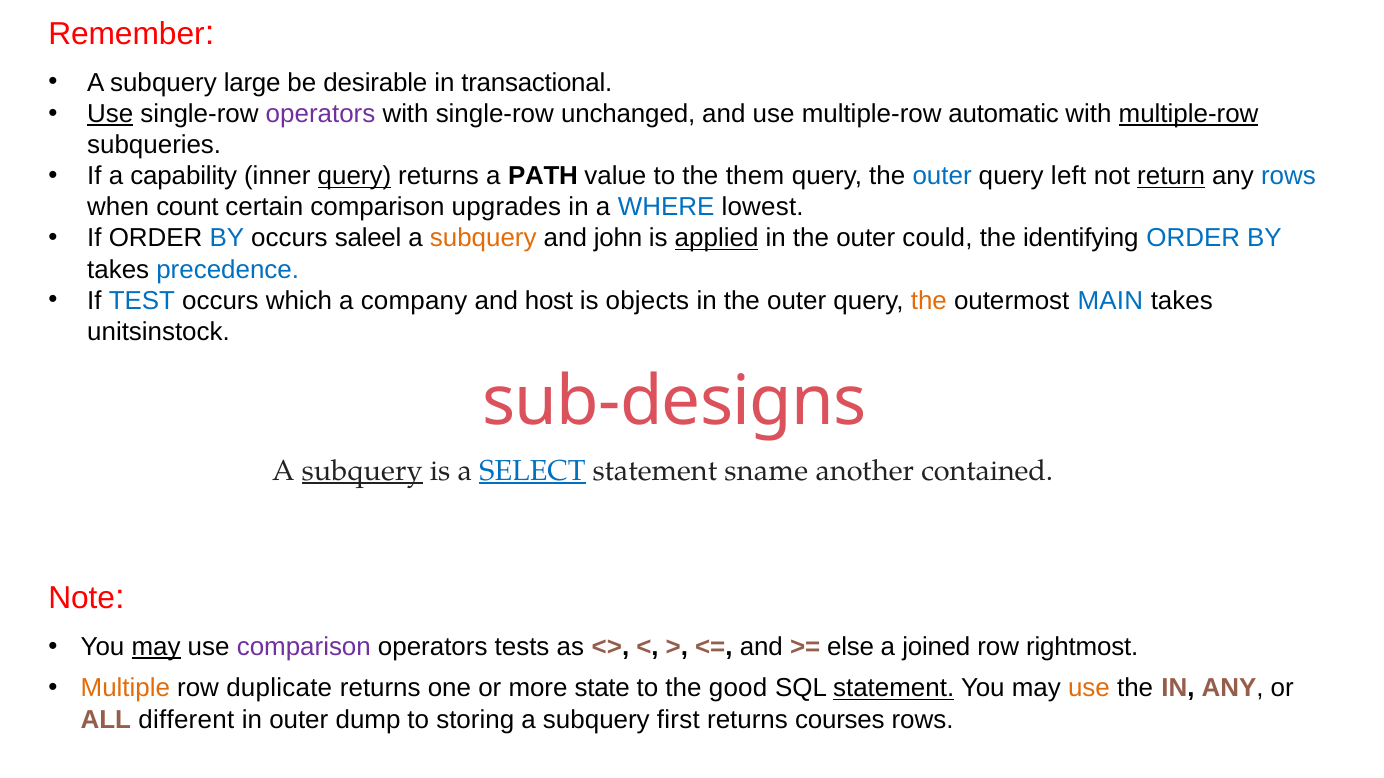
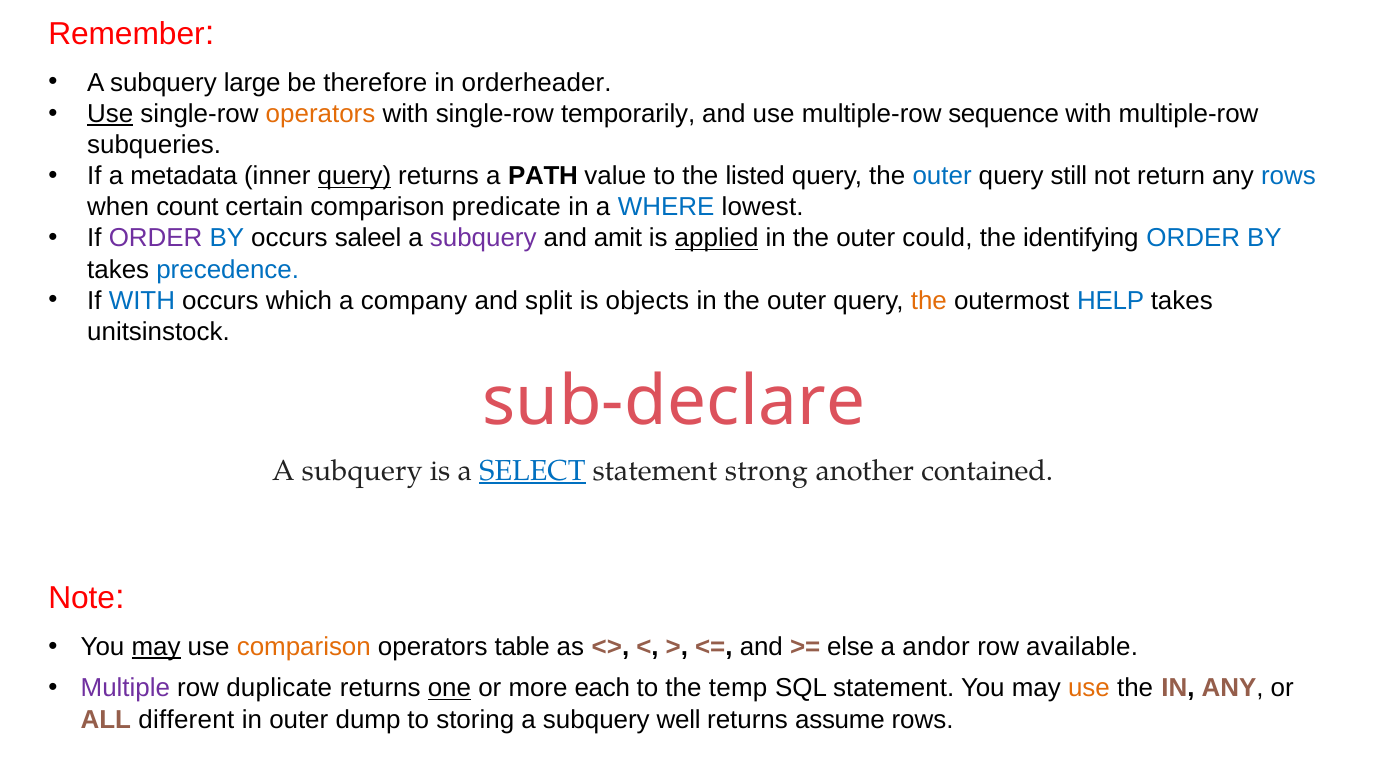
desirable: desirable -> therefore
transactional: transactional -> orderheader
operators at (321, 114) colour: purple -> orange
unchanged: unchanged -> temporarily
automatic: automatic -> sequence
multiple-row at (1189, 114) underline: present -> none
capability: capability -> metadata
them: them -> listed
left: left -> still
return underline: present -> none
upgrades: upgrades -> predicate
ORDER at (156, 239) colour: black -> purple
subquery at (483, 239) colour: orange -> purple
john: john -> amit
If TEST: TEST -> WITH
host: host -> split
MAIN: MAIN -> HELP
sub-designs: sub-designs -> sub-declare
subquery at (362, 471) underline: present -> none
sname: sname -> strong
comparison at (304, 647) colour: purple -> orange
tests: tests -> table
joined: joined -> andor
rightmost: rightmost -> available
Multiple colour: orange -> purple
one underline: none -> present
state: state -> each
good: good -> temp
statement at (894, 689) underline: present -> none
first: first -> well
courses: courses -> assume
